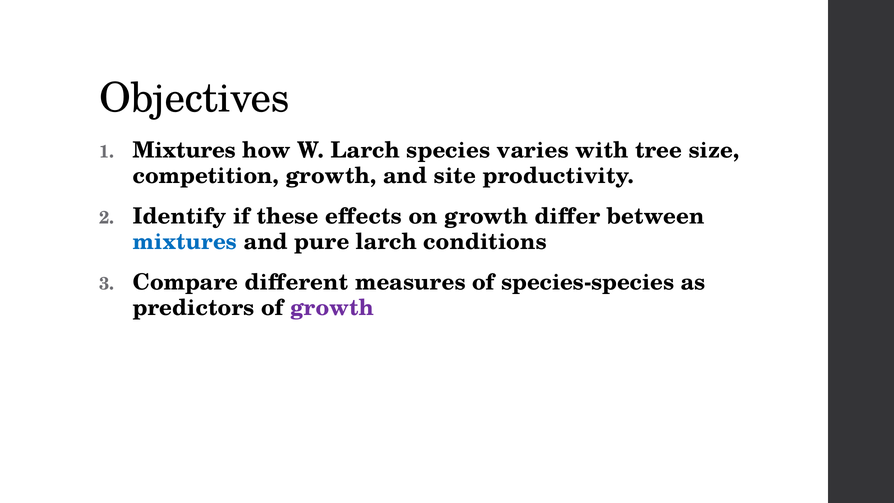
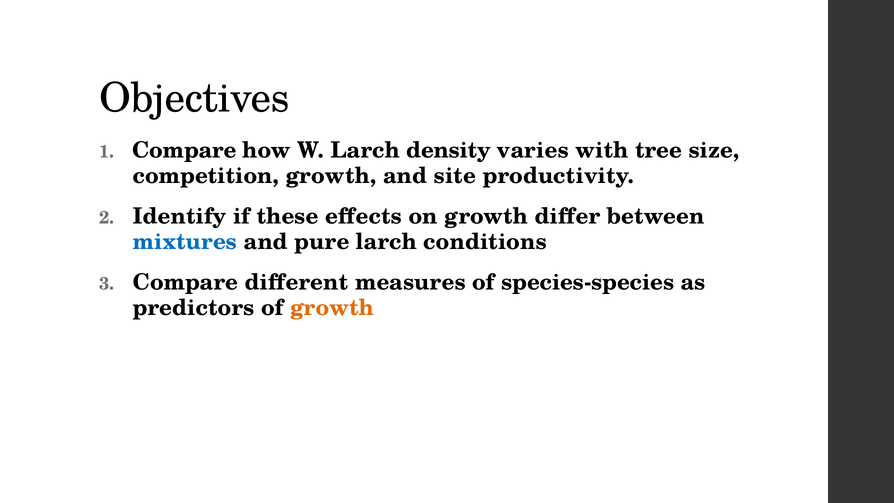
Mixtures at (184, 150): Mixtures -> Compare
species: species -> density
growth at (332, 308) colour: purple -> orange
